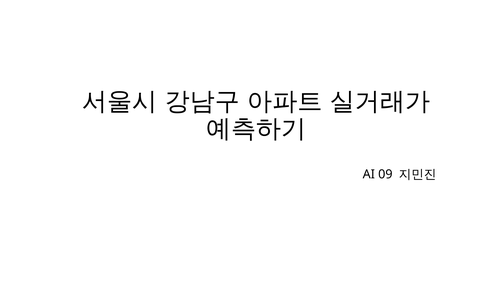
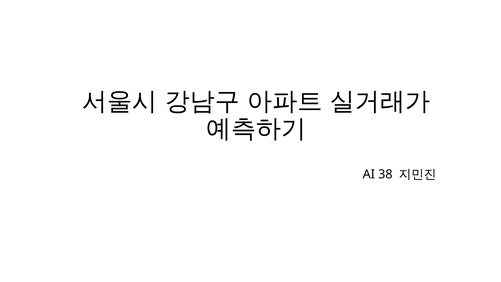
09: 09 -> 38
